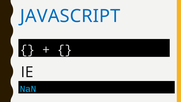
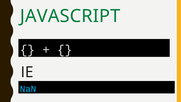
JAVASCRIPT colour: blue -> green
